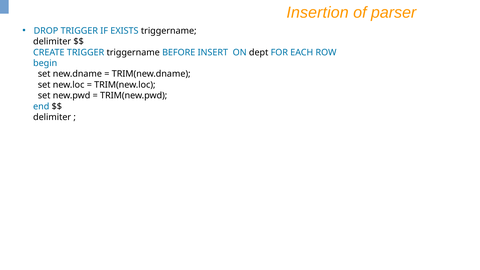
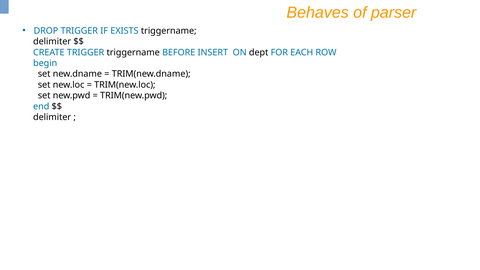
Insertion: Insertion -> Behaves
